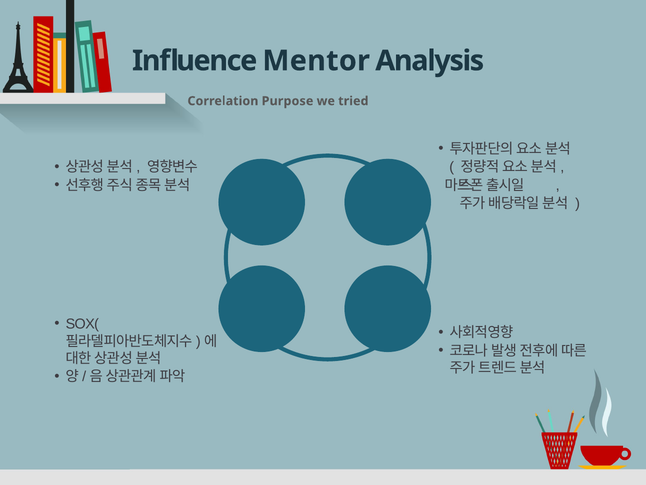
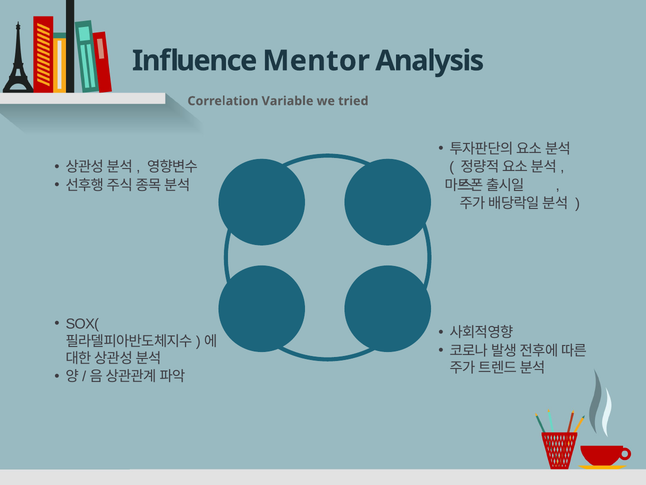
Purpose: Purpose -> Variable
